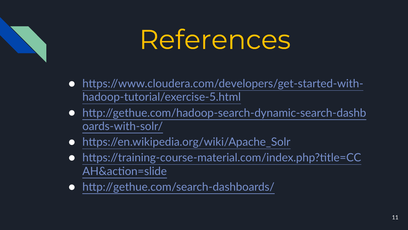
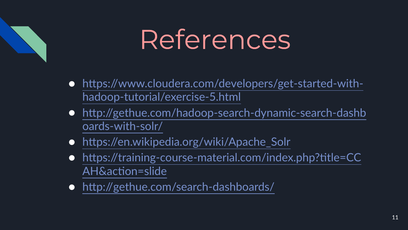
References colour: yellow -> pink
